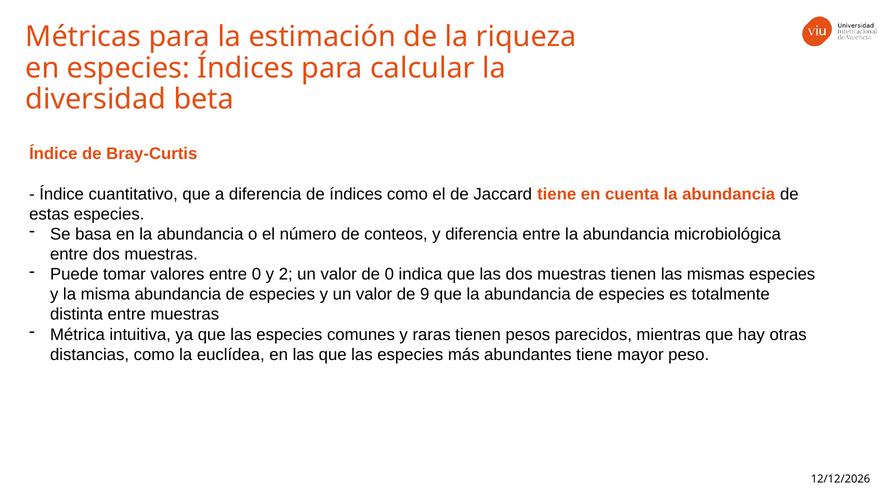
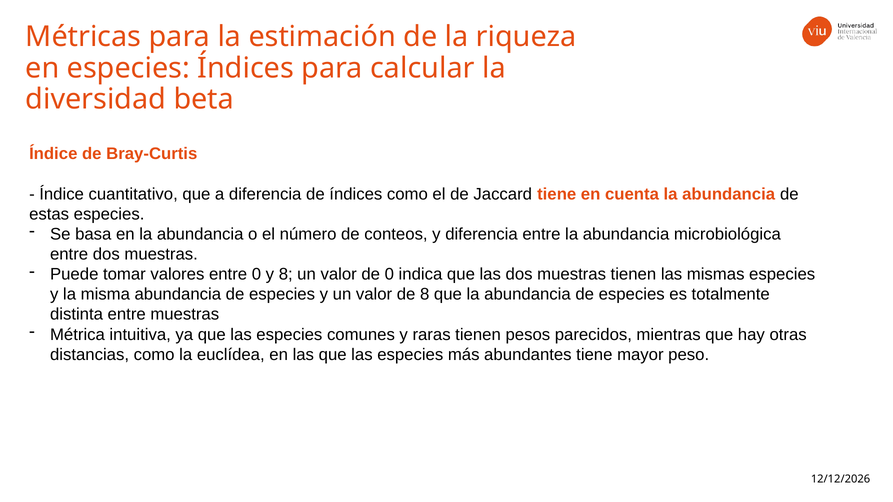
y 2: 2 -> 8
de 9: 9 -> 8
